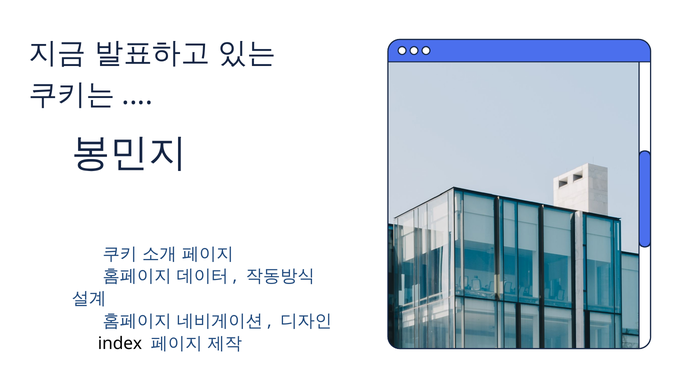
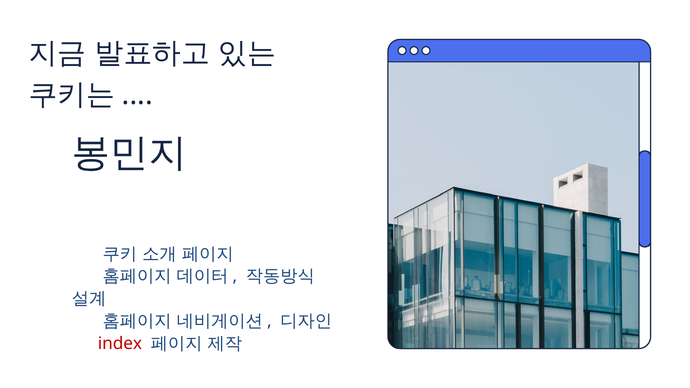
index colour: black -> red
